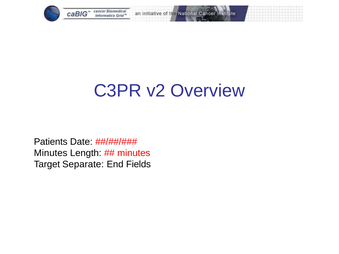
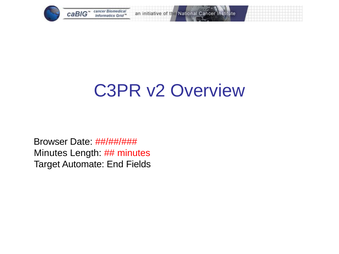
Patients: Patients -> Browser
Separate: Separate -> Automate
